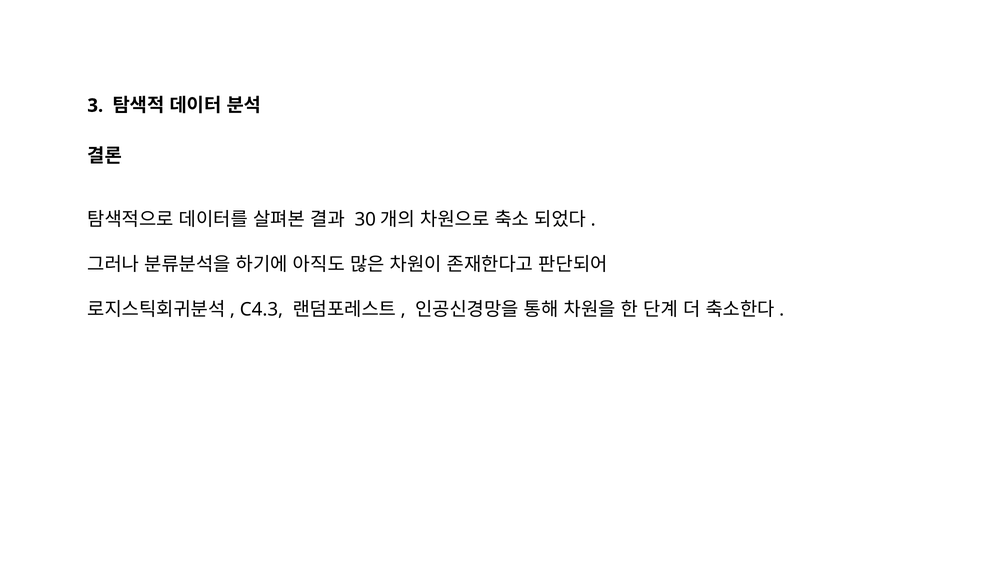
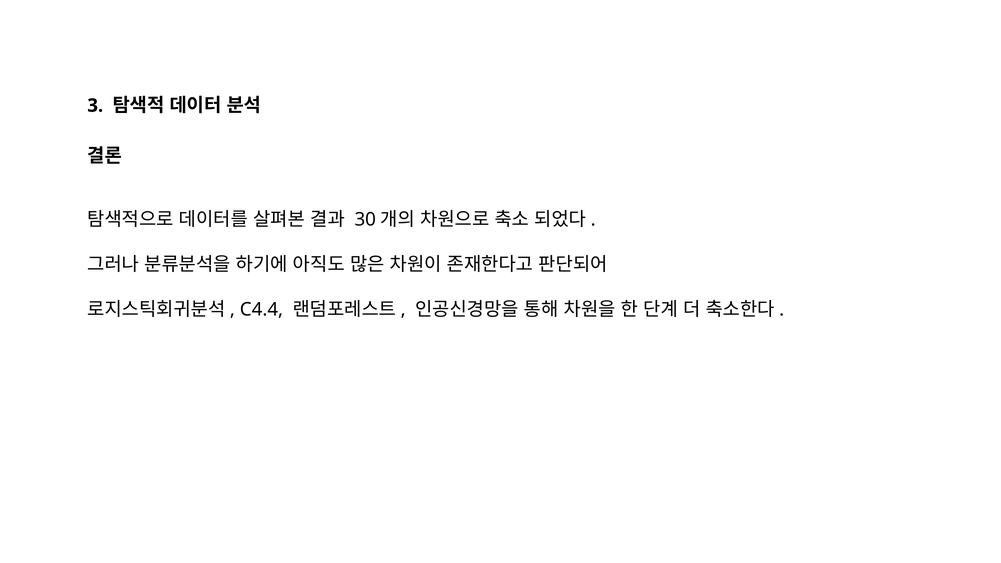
C4.3: C4.3 -> C4.4
